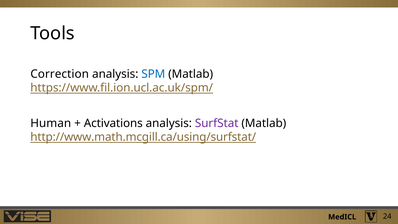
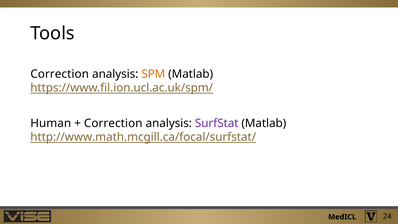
SPM colour: blue -> orange
Activations at (113, 123): Activations -> Correction
http://www.math.mcgill.ca/using/surfstat/: http://www.math.mcgill.ca/using/surfstat/ -> http://www.math.mcgill.ca/focal/surfstat/
